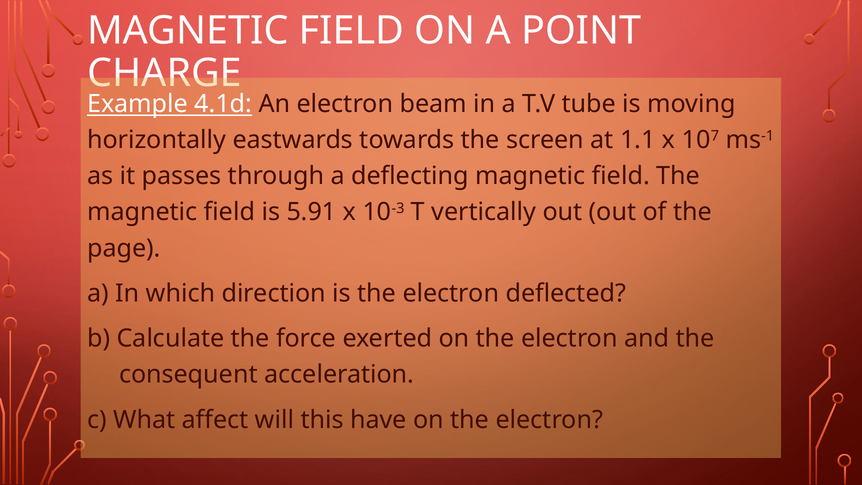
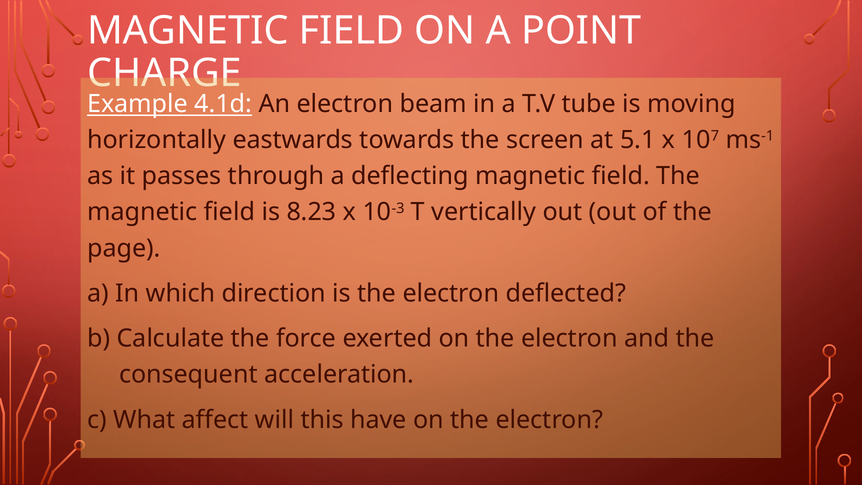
1.1: 1.1 -> 5.1
5.91: 5.91 -> 8.23
